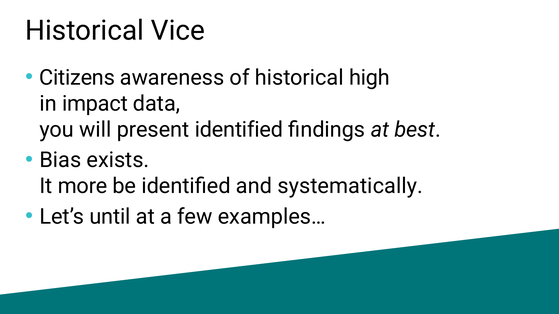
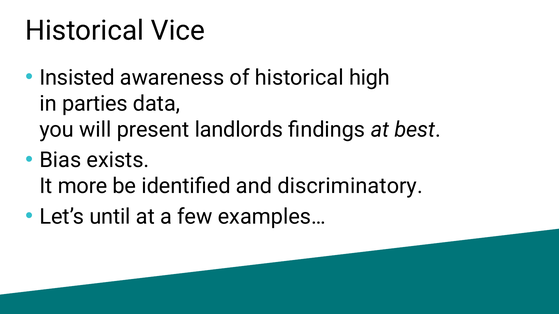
Citizens: Citizens -> Insisted
impact: impact -> parties
present identified: identified -> landlords
systematically: systematically -> discriminatory
